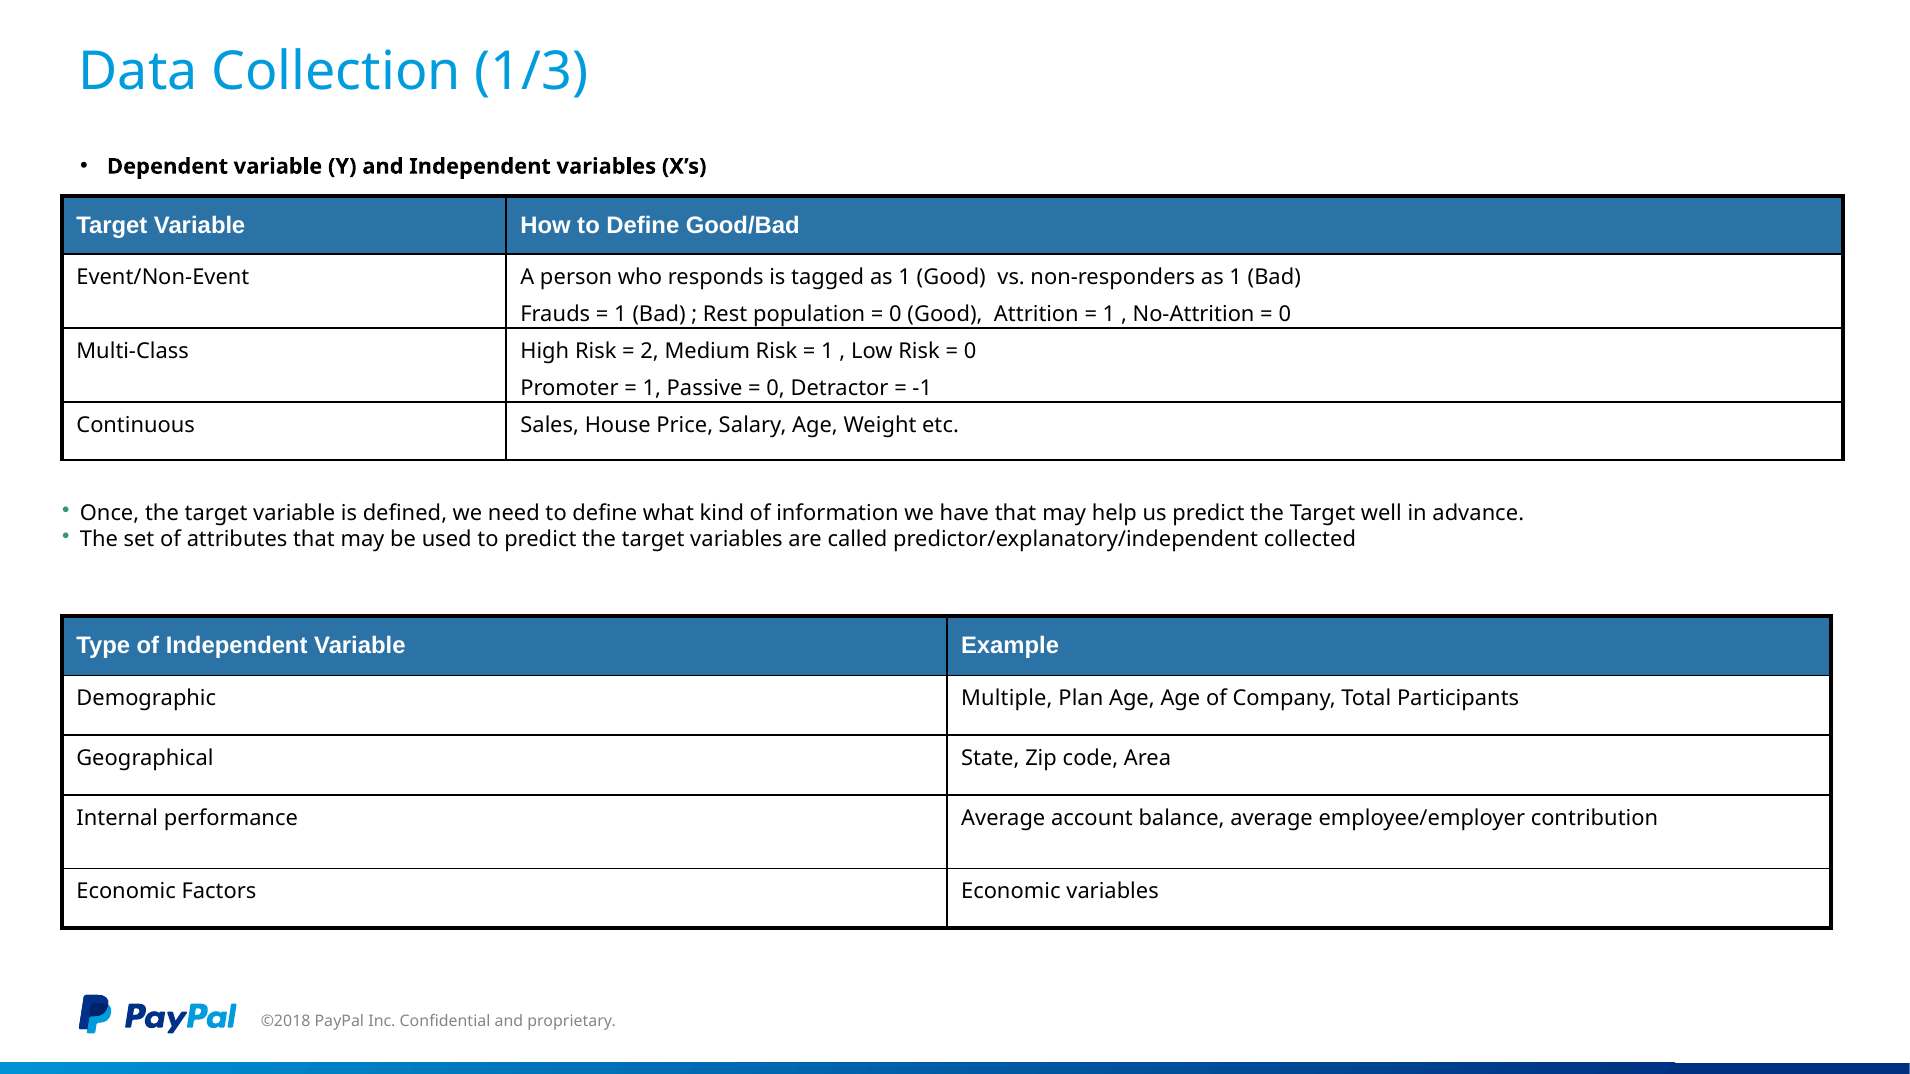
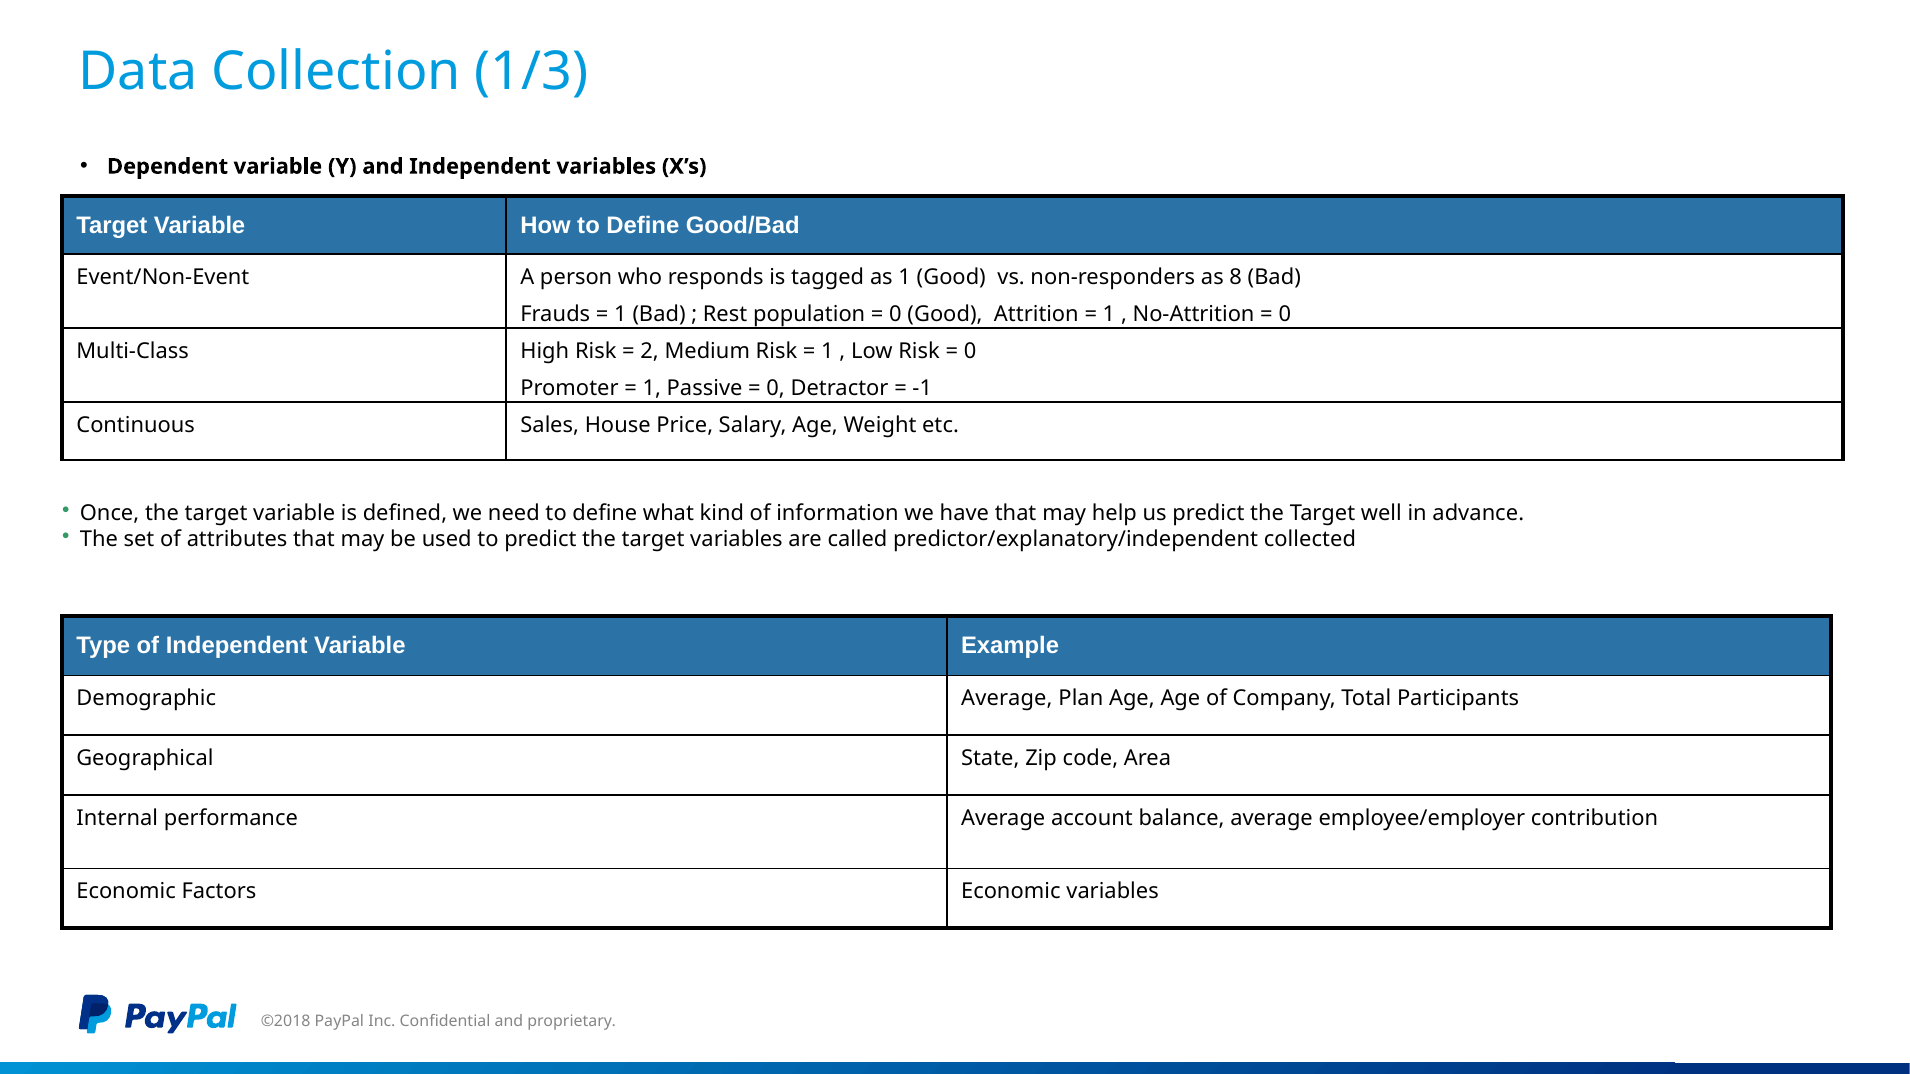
non-responders as 1: 1 -> 8
Demographic Multiple: Multiple -> Average
